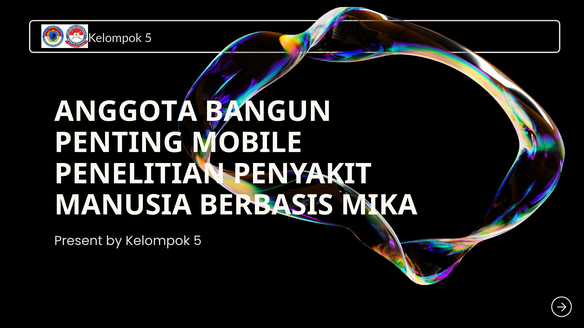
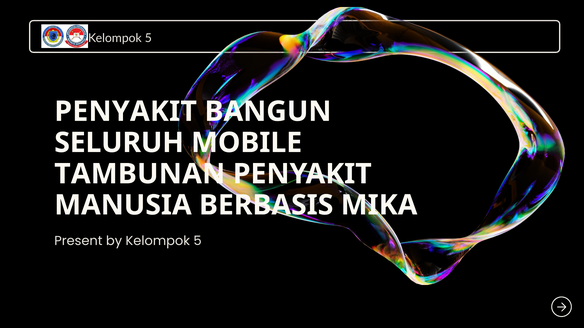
ANGGOTA at (126, 112): ANGGOTA -> PENYAKIT
PENTING: PENTING -> SELURUH
PENELITIAN: PENELITIAN -> TAMBUNAN
